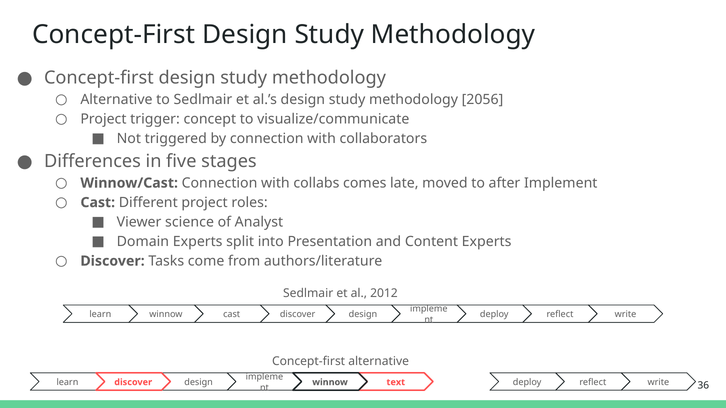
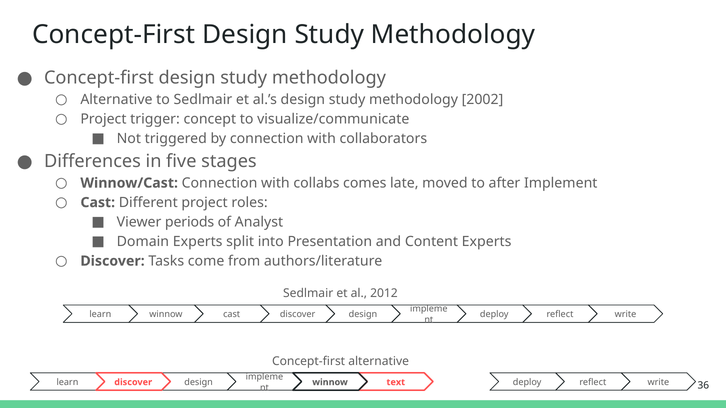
2056: 2056 -> 2002
science: science -> periods
